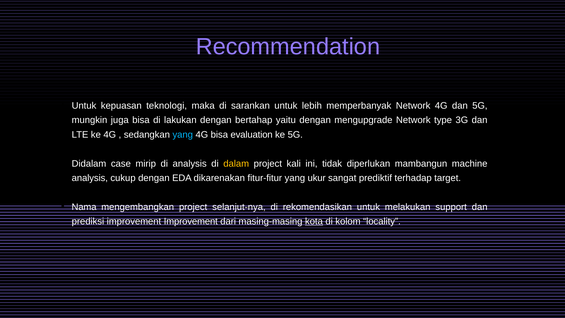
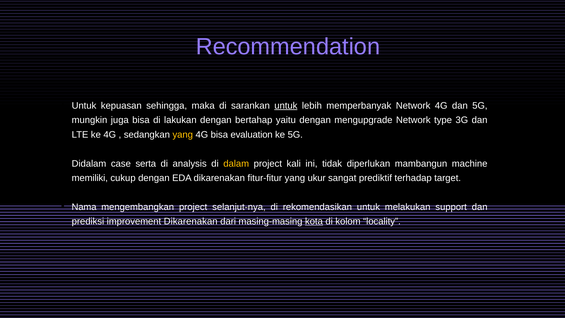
teknologi: teknologi -> sehingga
untuk at (286, 106) underline: none -> present
yang at (183, 135) colour: light blue -> yellow
mirip: mirip -> serta
analysis at (90, 178): analysis -> memiliki
improvement Improvement: Improvement -> Dikarenakan
